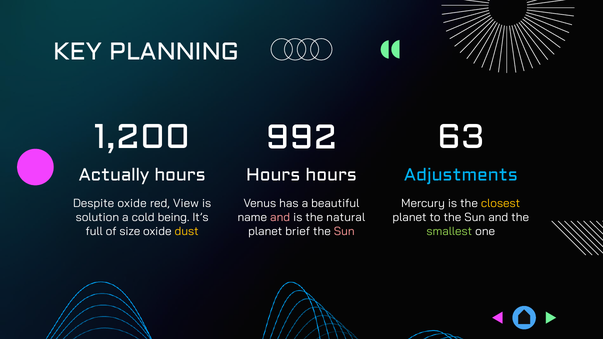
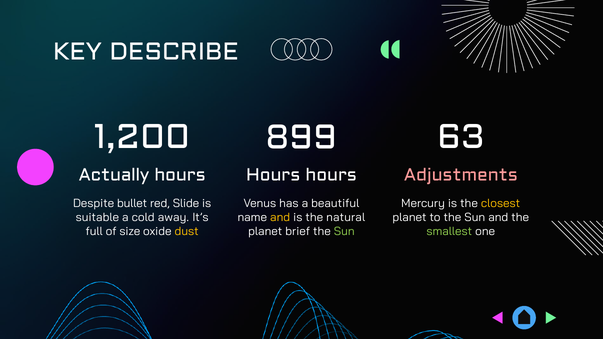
PLANNING: PLANNING -> DESCRIBE
992: 992 -> 899
Adjustments colour: light blue -> pink
Despite oxide: oxide -> bullet
View: View -> Slide
solution: solution -> suitable
being: being -> away
and at (280, 217) colour: pink -> yellow
Sun at (344, 231) colour: pink -> light green
